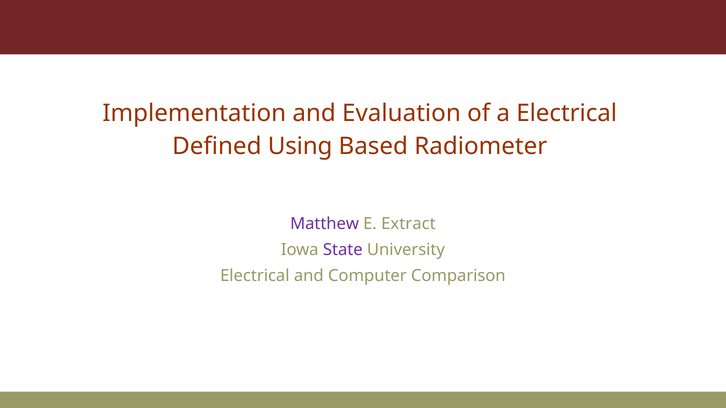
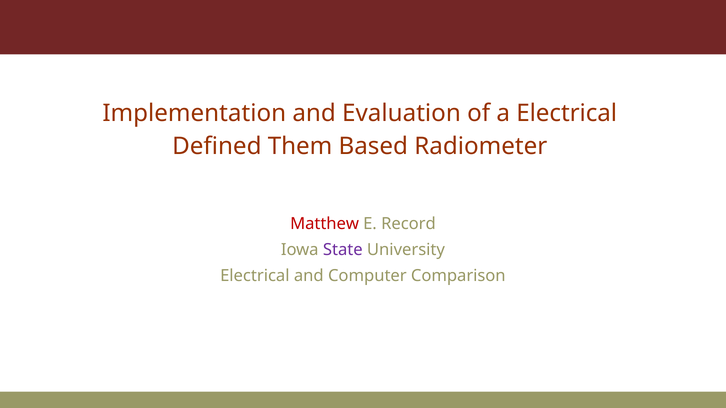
Using: Using -> Them
Matthew colour: purple -> red
Extract: Extract -> Record
